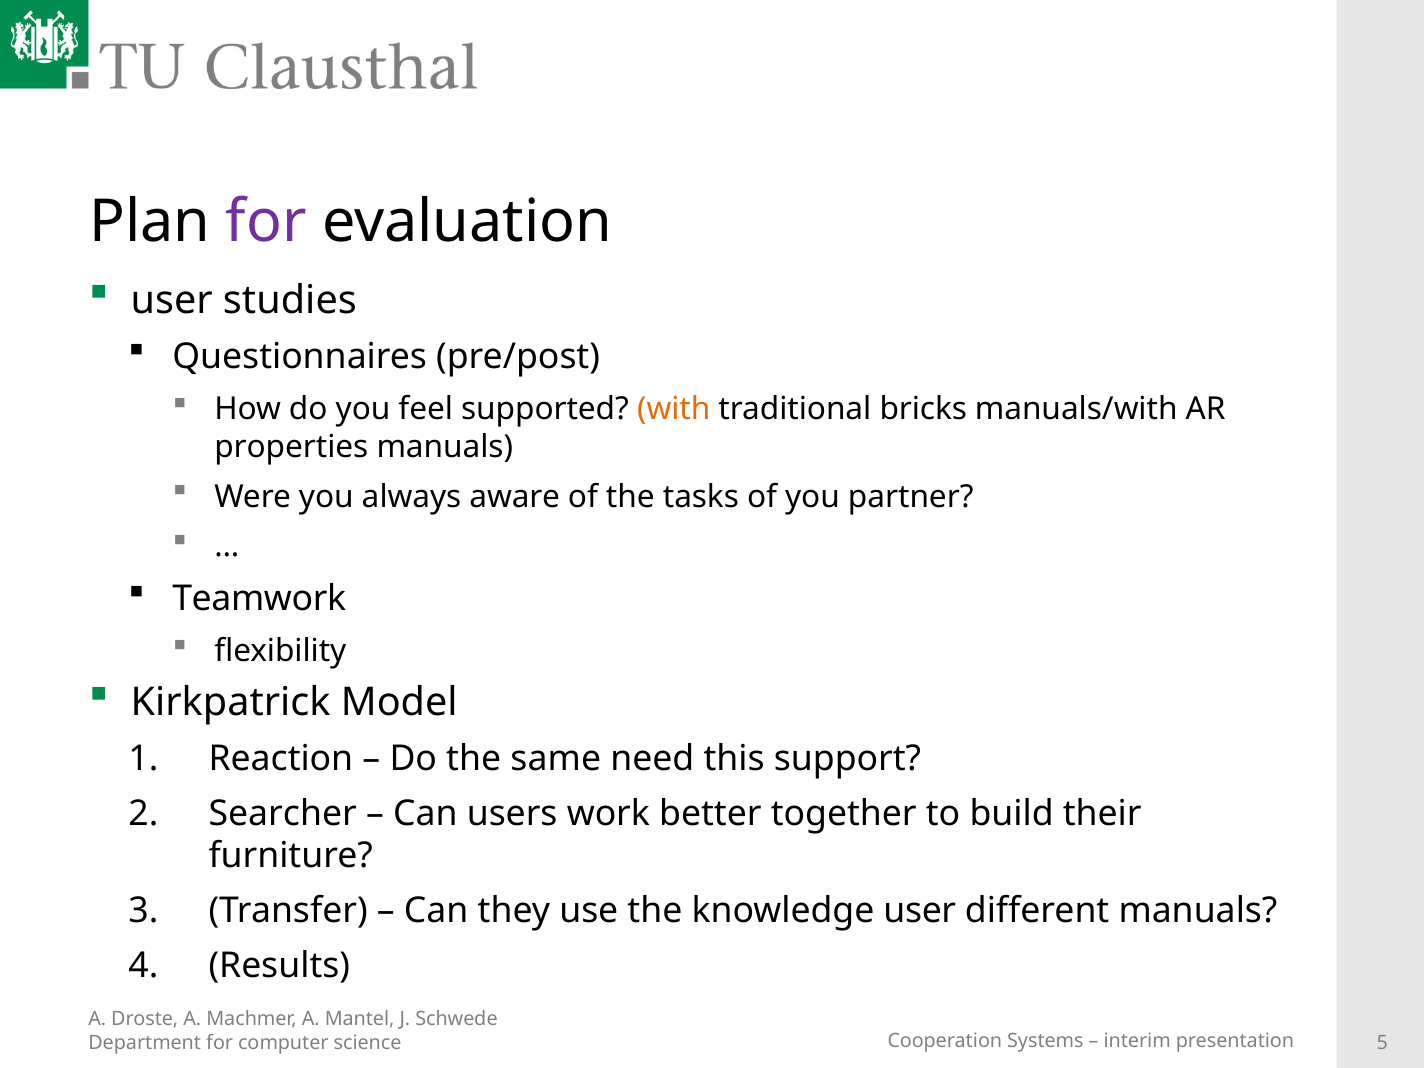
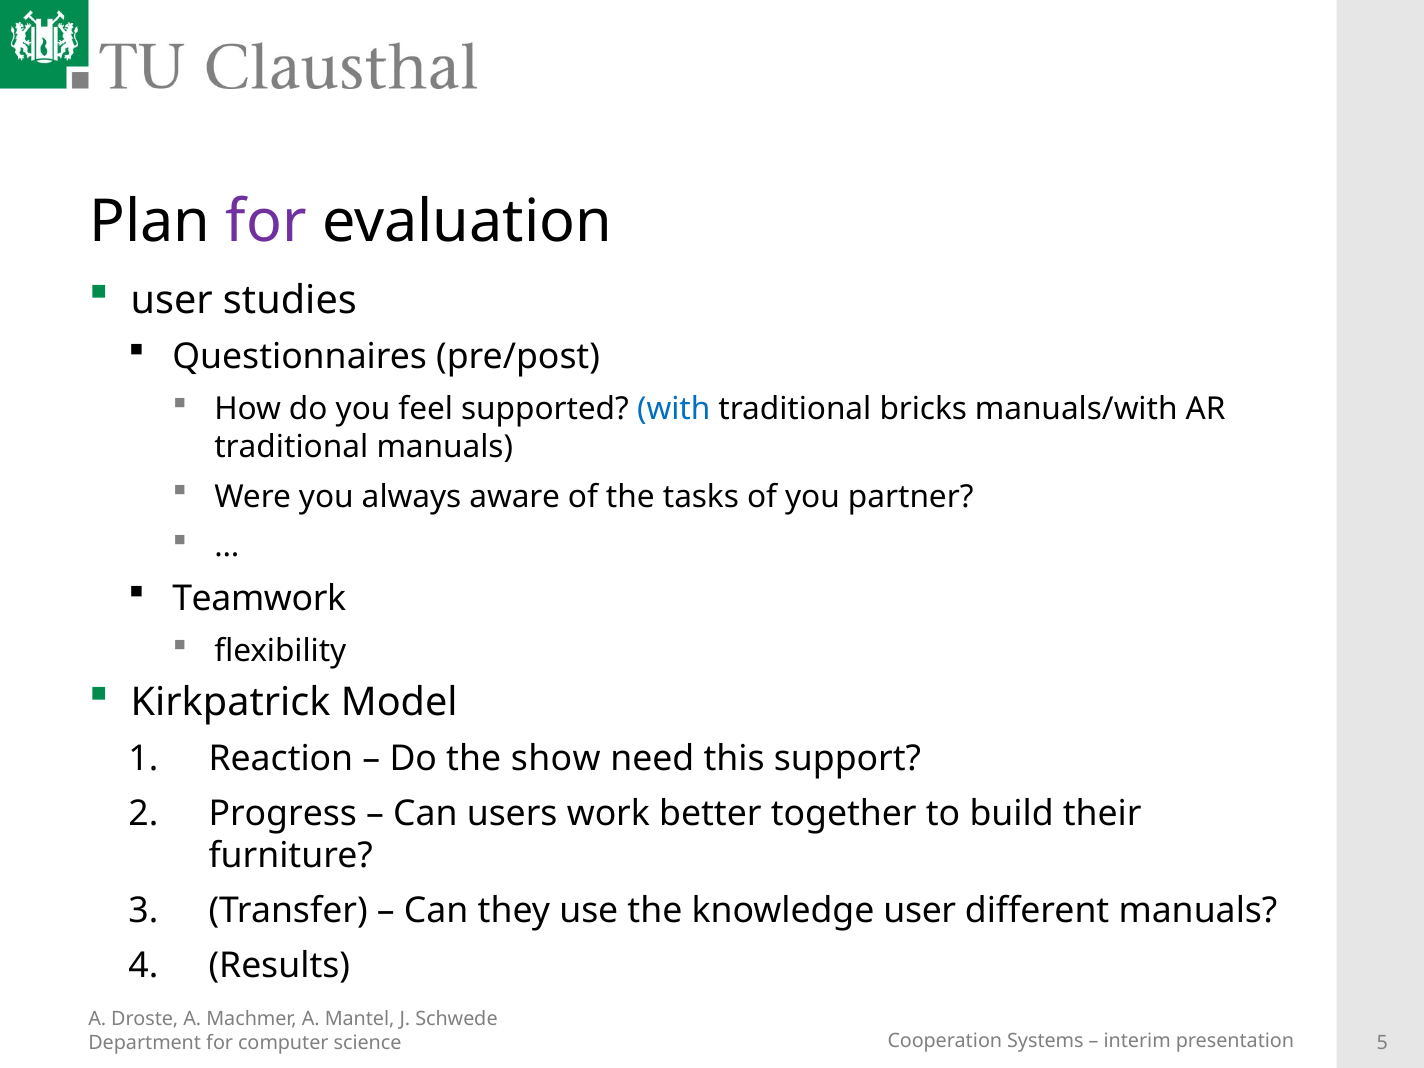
with colour: orange -> blue
properties at (291, 447): properties -> traditional
same: same -> show
Searcher: Searcher -> Progress
